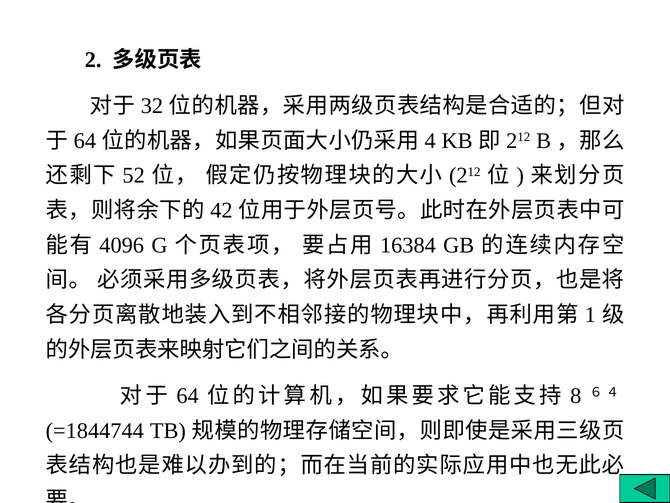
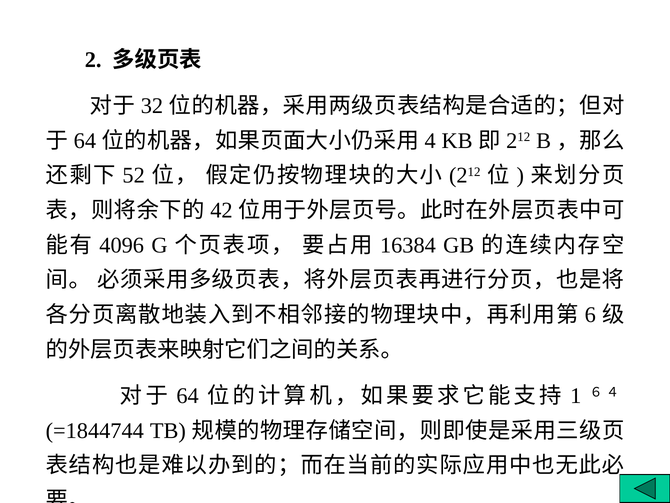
1: 1 -> 6
8: 8 -> 1
